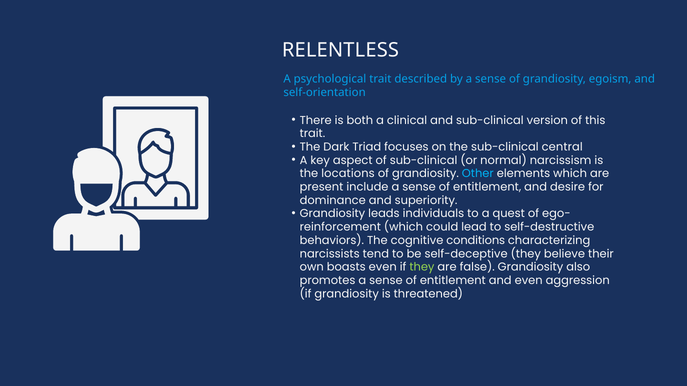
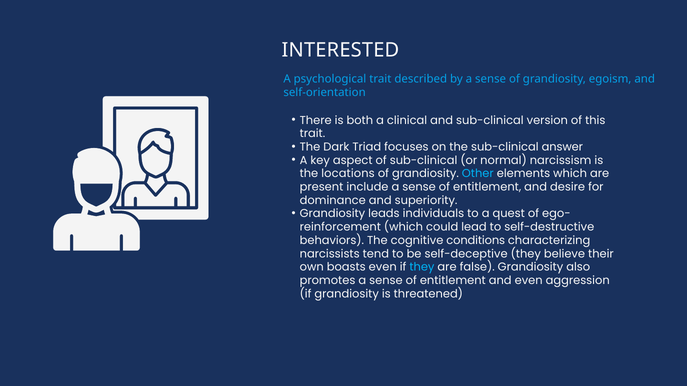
RELENTLESS: RELENTLESS -> INTERESTED
central: central -> answer
they at (422, 267) colour: light green -> light blue
